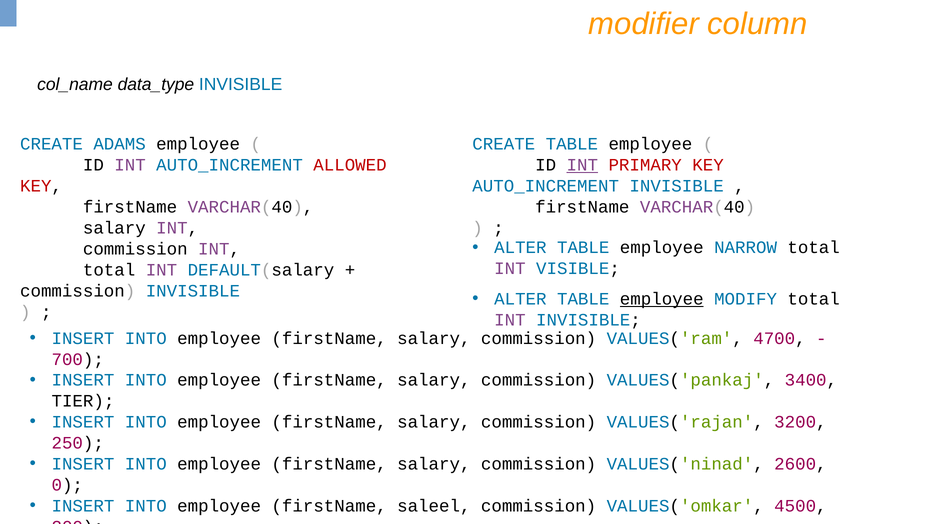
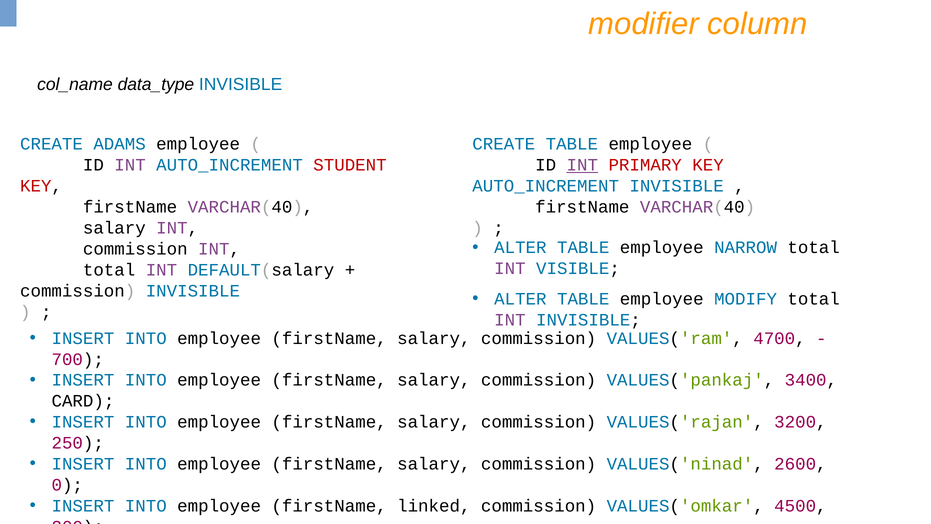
ALLOWED: ALLOWED -> STUDENT
employee at (662, 299) underline: present -> none
TIER: TIER -> CARD
saleel: saleel -> linked
